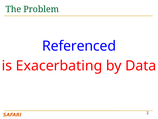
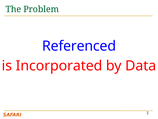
Exacerbating: Exacerbating -> Incorporated
